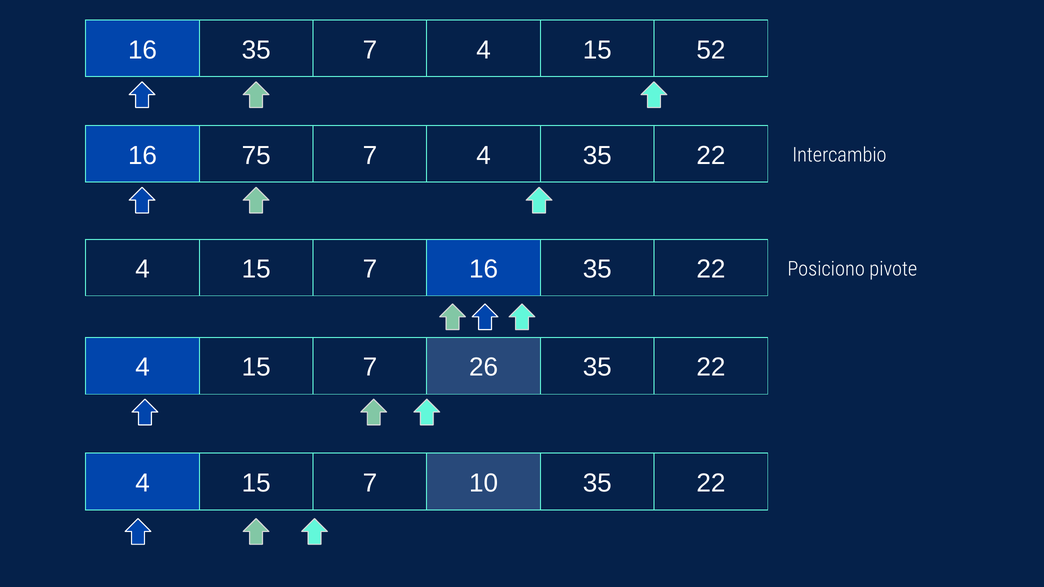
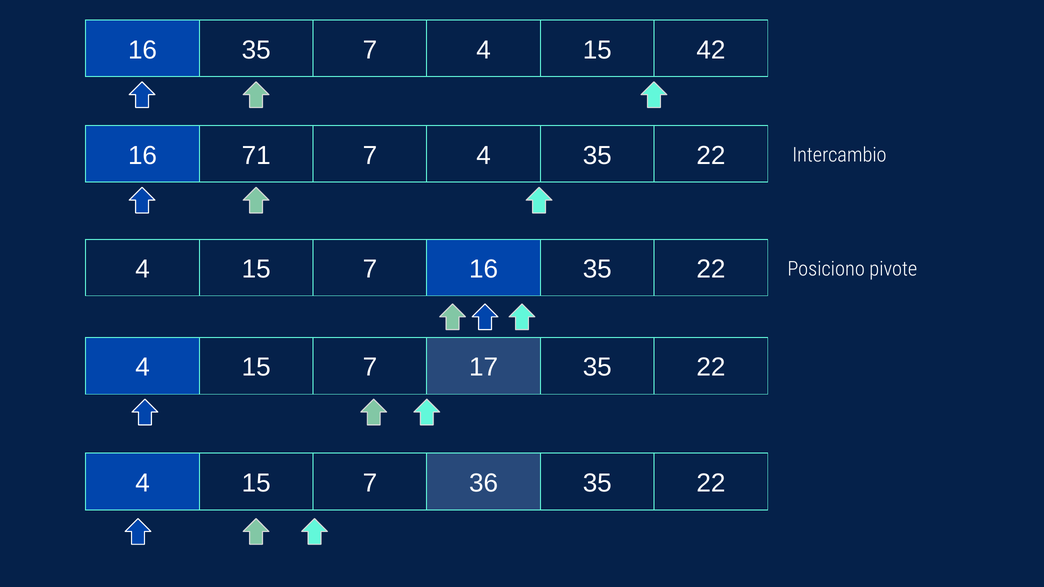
52: 52 -> 42
75: 75 -> 71
26: 26 -> 17
10: 10 -> 36
